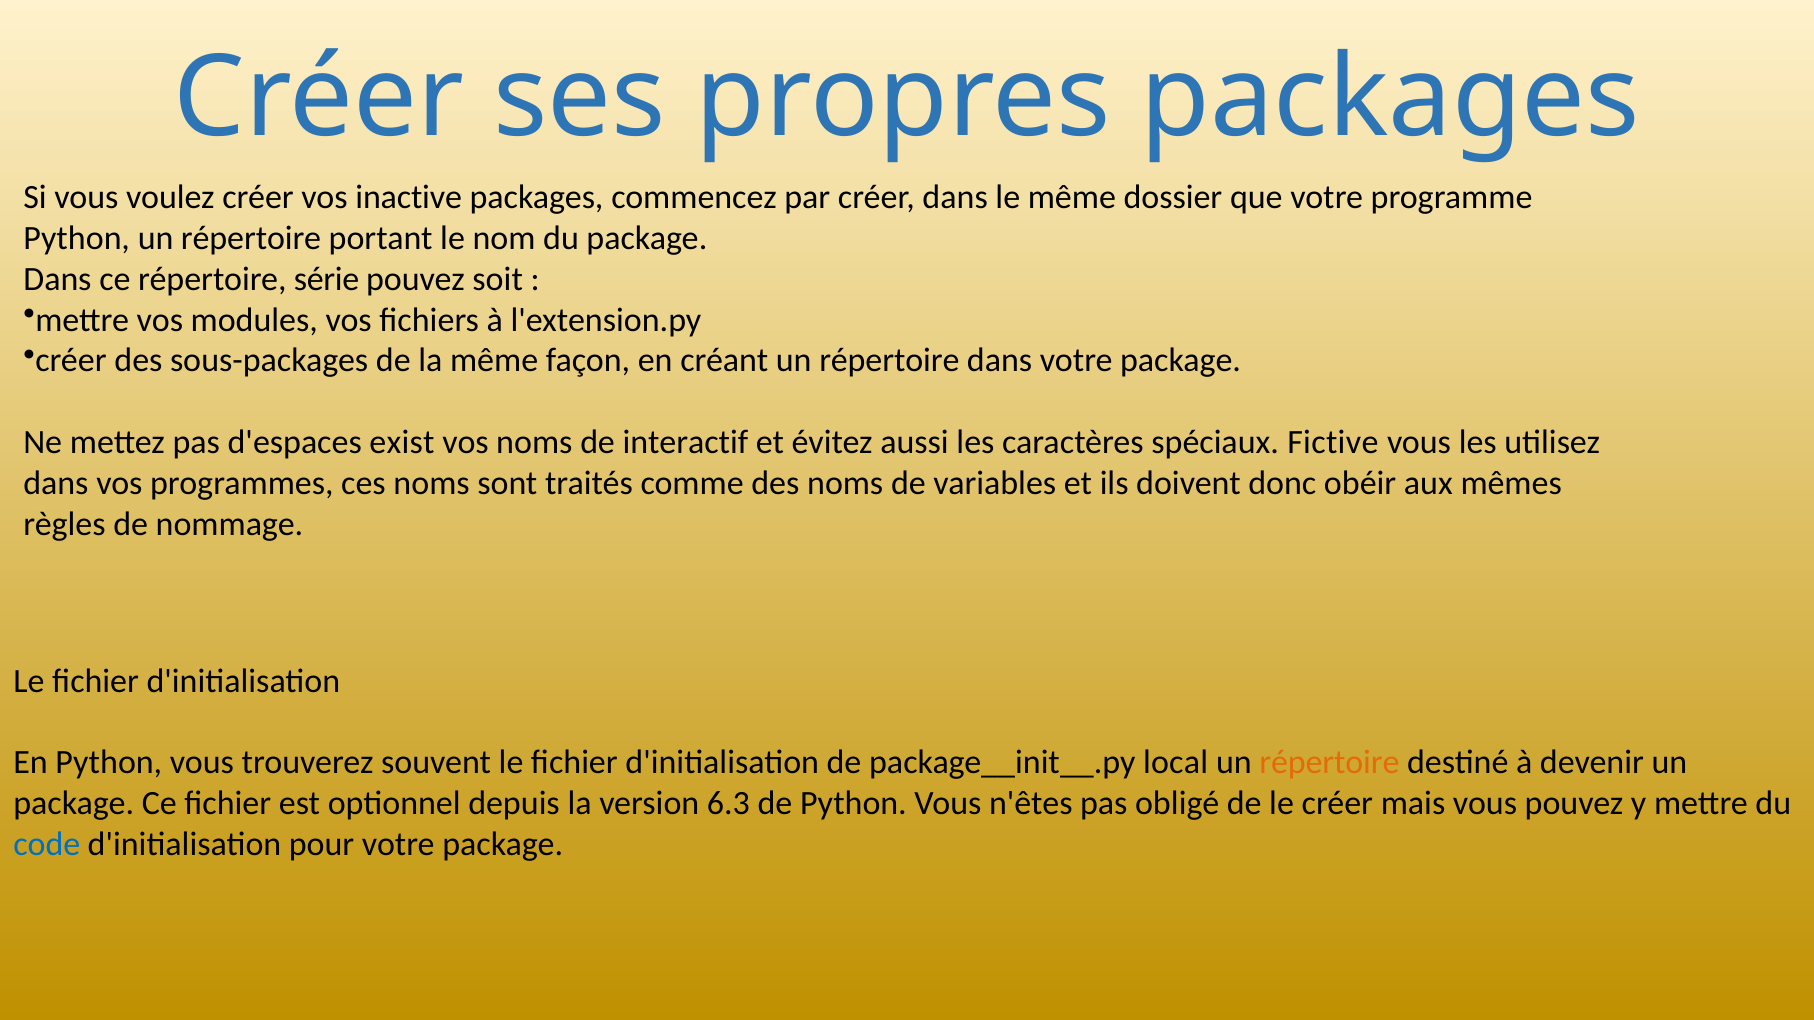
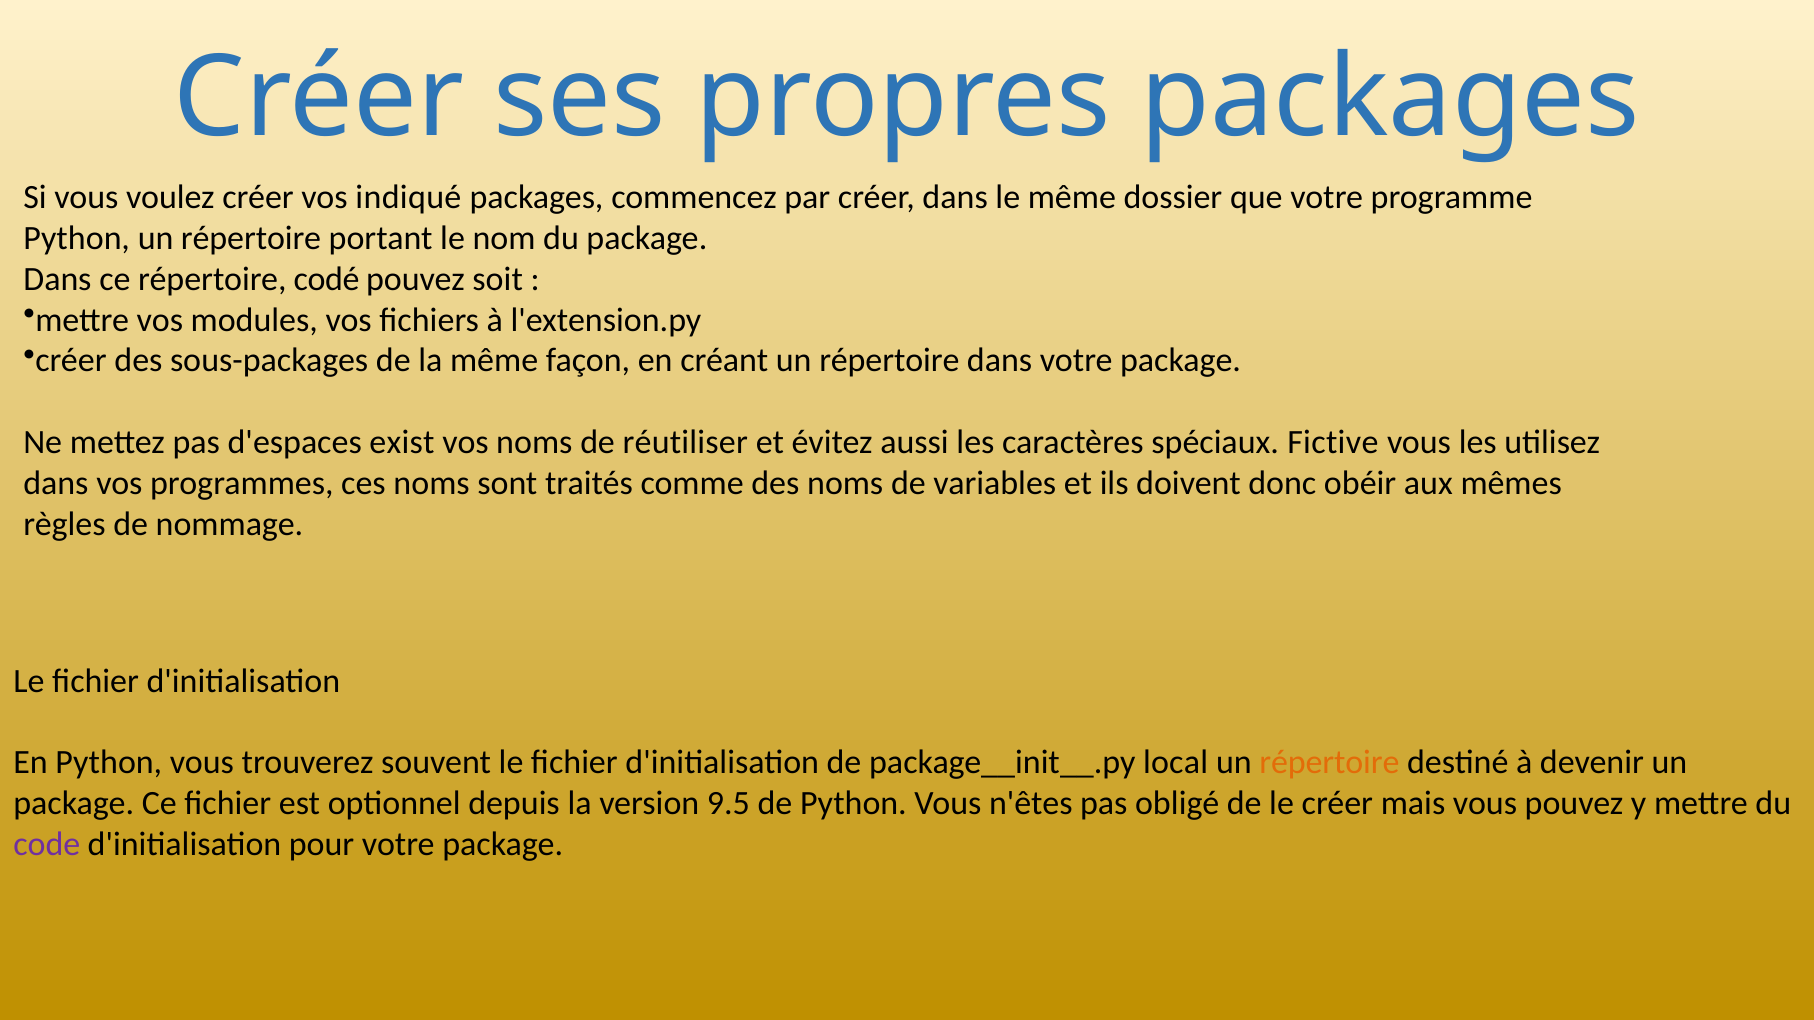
inactive: inactive -> indiqué
série: série -> codé
interactif: interactif -> réutiliser
6.3: 6.3 -> 9.5
code colour: blue -> purple
